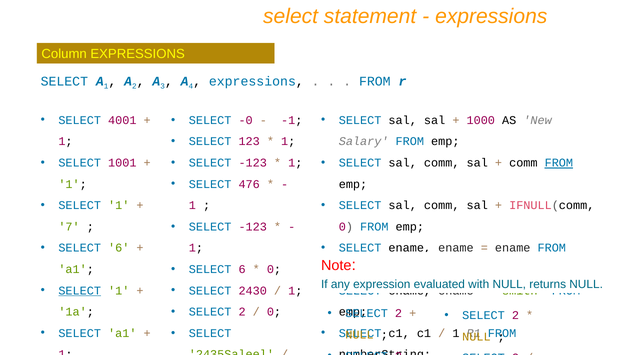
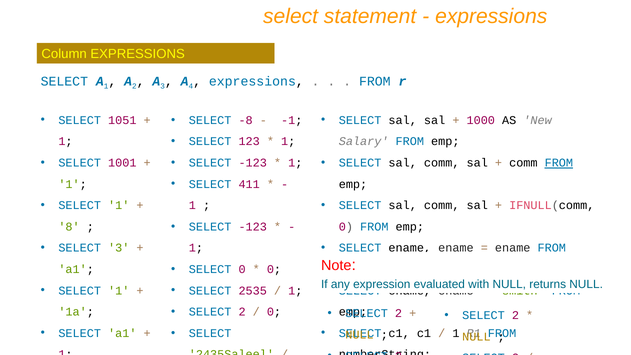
4001: 4001 -> 1051
-0: -0 -> -8
476: 476 -> 411
7: 7 -> 8
6 at (119, 248): 6 -> 3
6 at (242, 269): 6 -> 0
SELECT at (80, 291) underline: present -> none
2430: 2430 -> 2535
